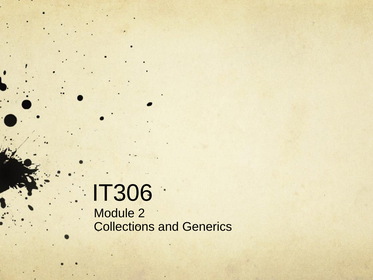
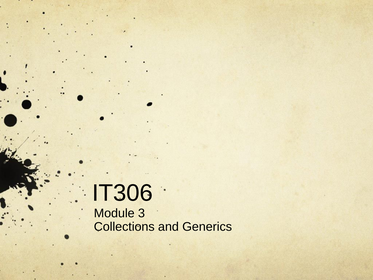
2: 2 -> 3
